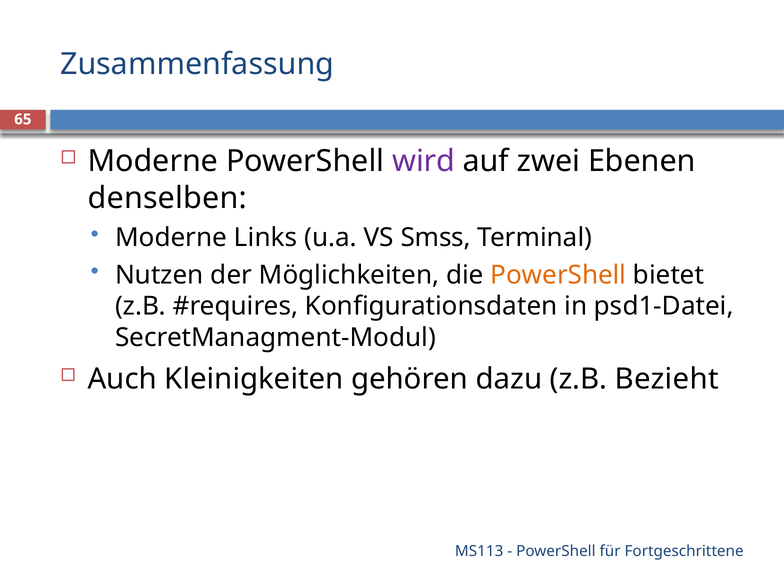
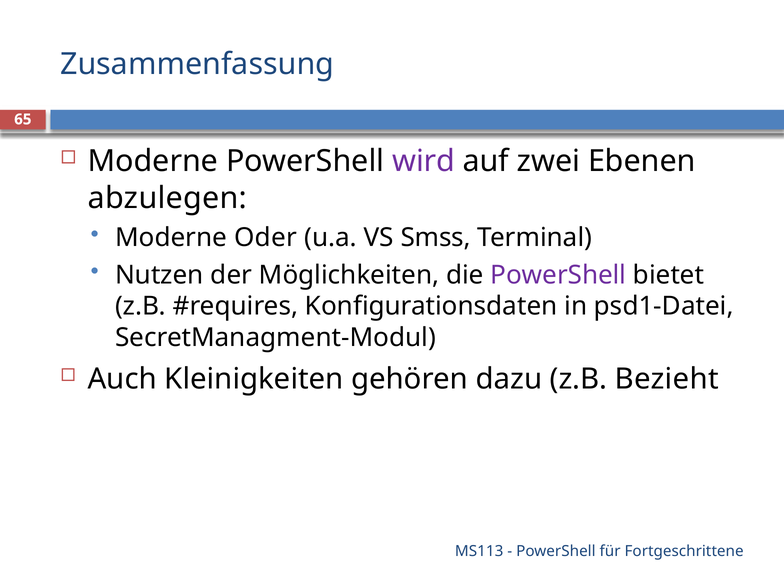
denselben: denselben -> abzulegen
Links: Links -> Oder
PowerShell at (558, 275) colour: orange -> purple
